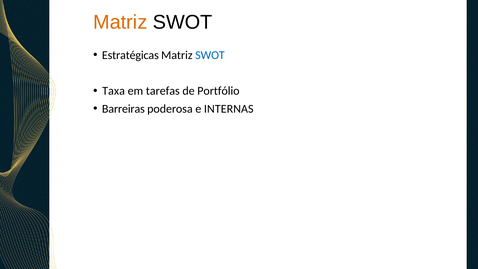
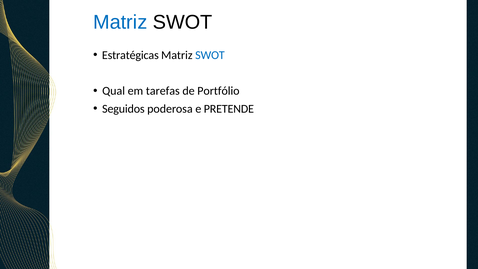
Matriz at (120, 22) colour: orange -> blue
Taxa: Taxa -> Qual
Barreiras: Barreiras -> Seguidos
INTERNAS: INTERNAS -> PRETENDE
